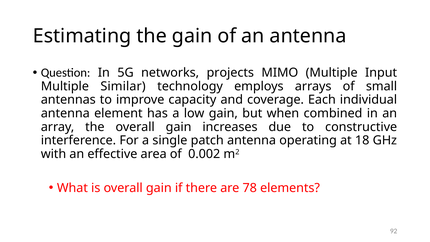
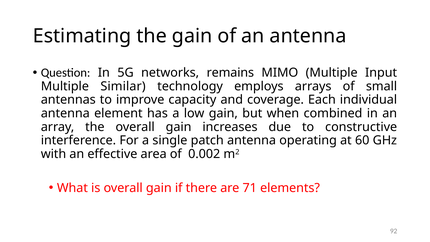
projects: projects -> remains
18: 18 -> 60
78: 78 -> 71
